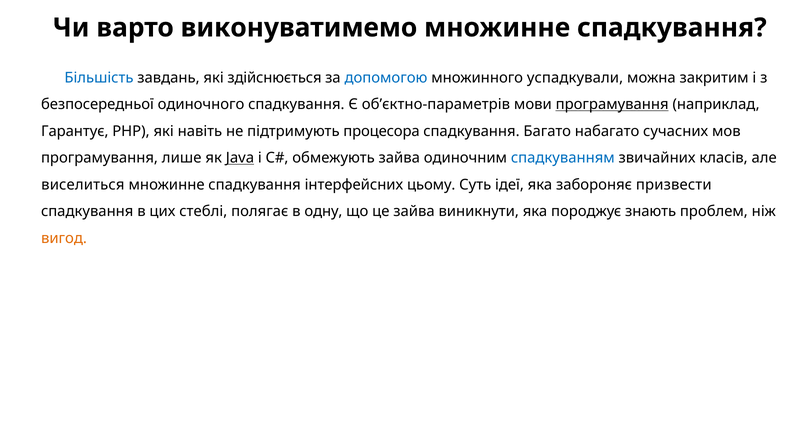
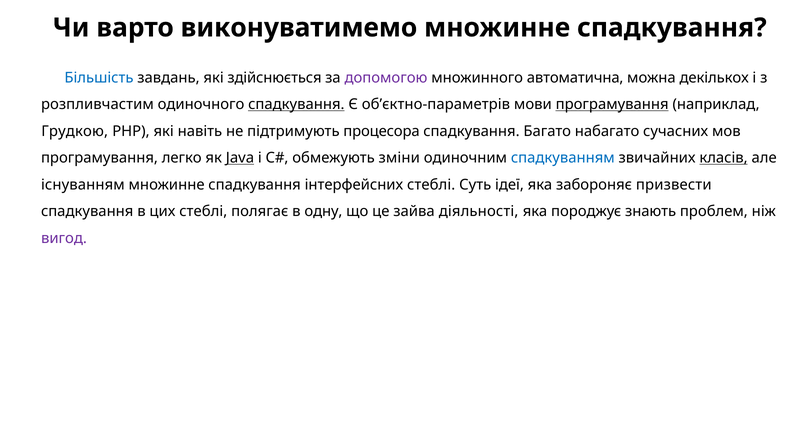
допомогою colour: blue -> purple
успадкували: успадкували -> автоматична
закритим: закритим -> декількох
безпосередньої: безпосередньої -> розпливчастим
спадкування at (296, 104) underline: none -> present
Гарантує: Гарантує -> Грудкою
лише: лише -> легко
обмежують зайва: зайва -> зміни
класів underline: none -> present
виселиться: виселиться -> існуванням
інтерфейсних цьому: цьому -> стеблі
виникнути: виникнути -> діяльності
вигод colour: orange -> purple
